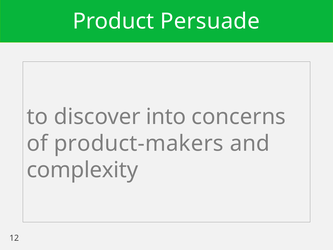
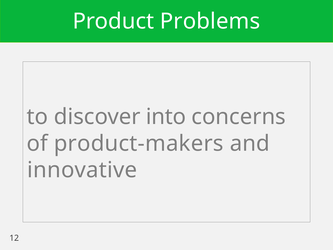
Persuade: Persuade -> Problems
complexity: complexity -> innovative
